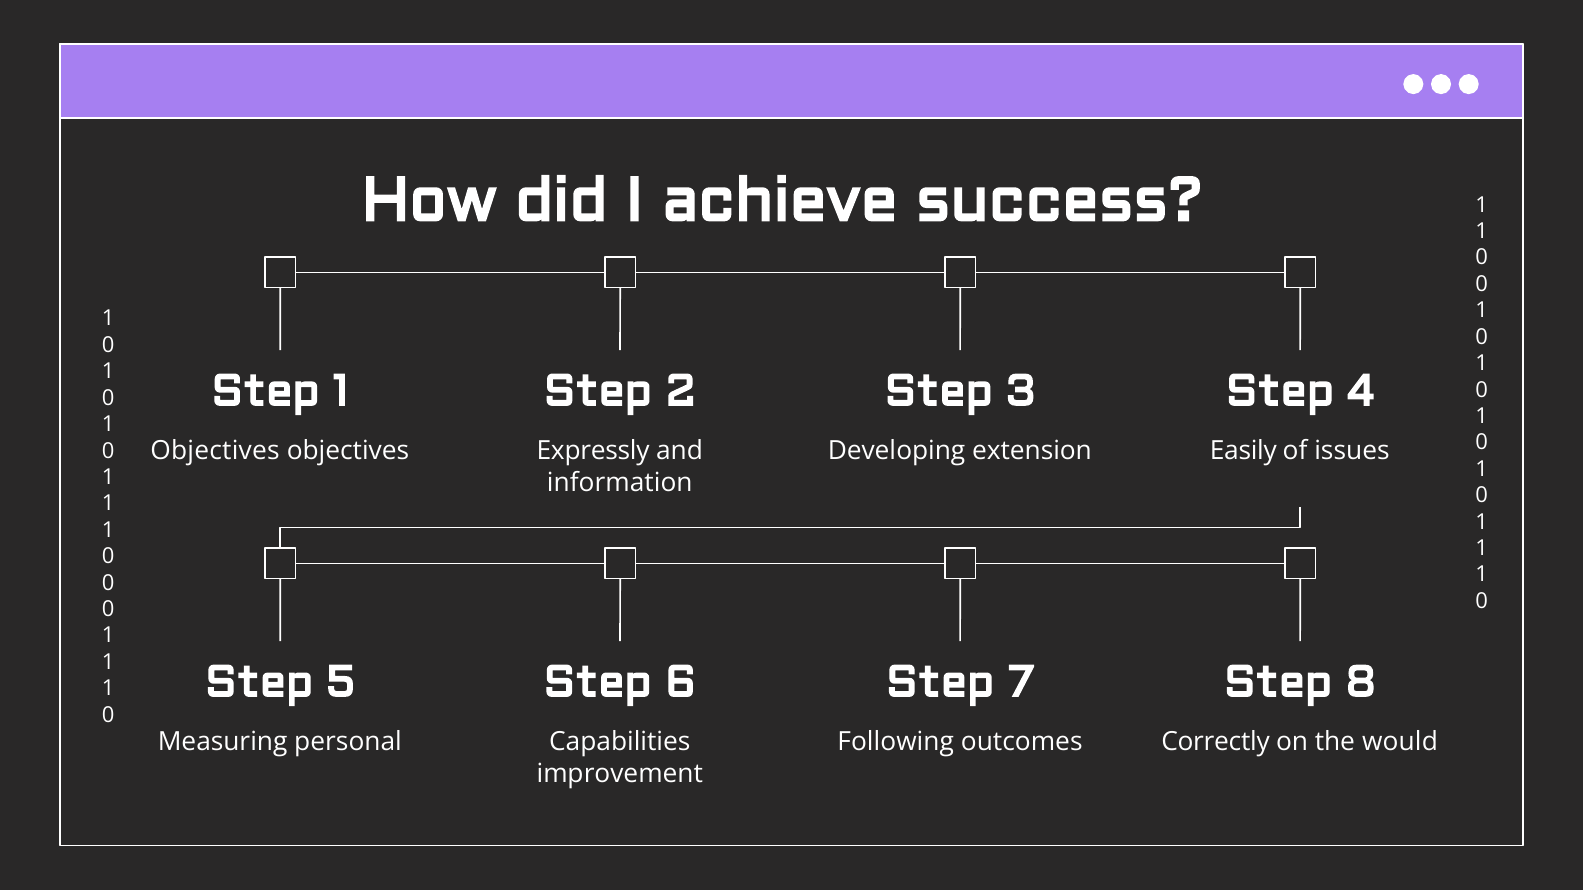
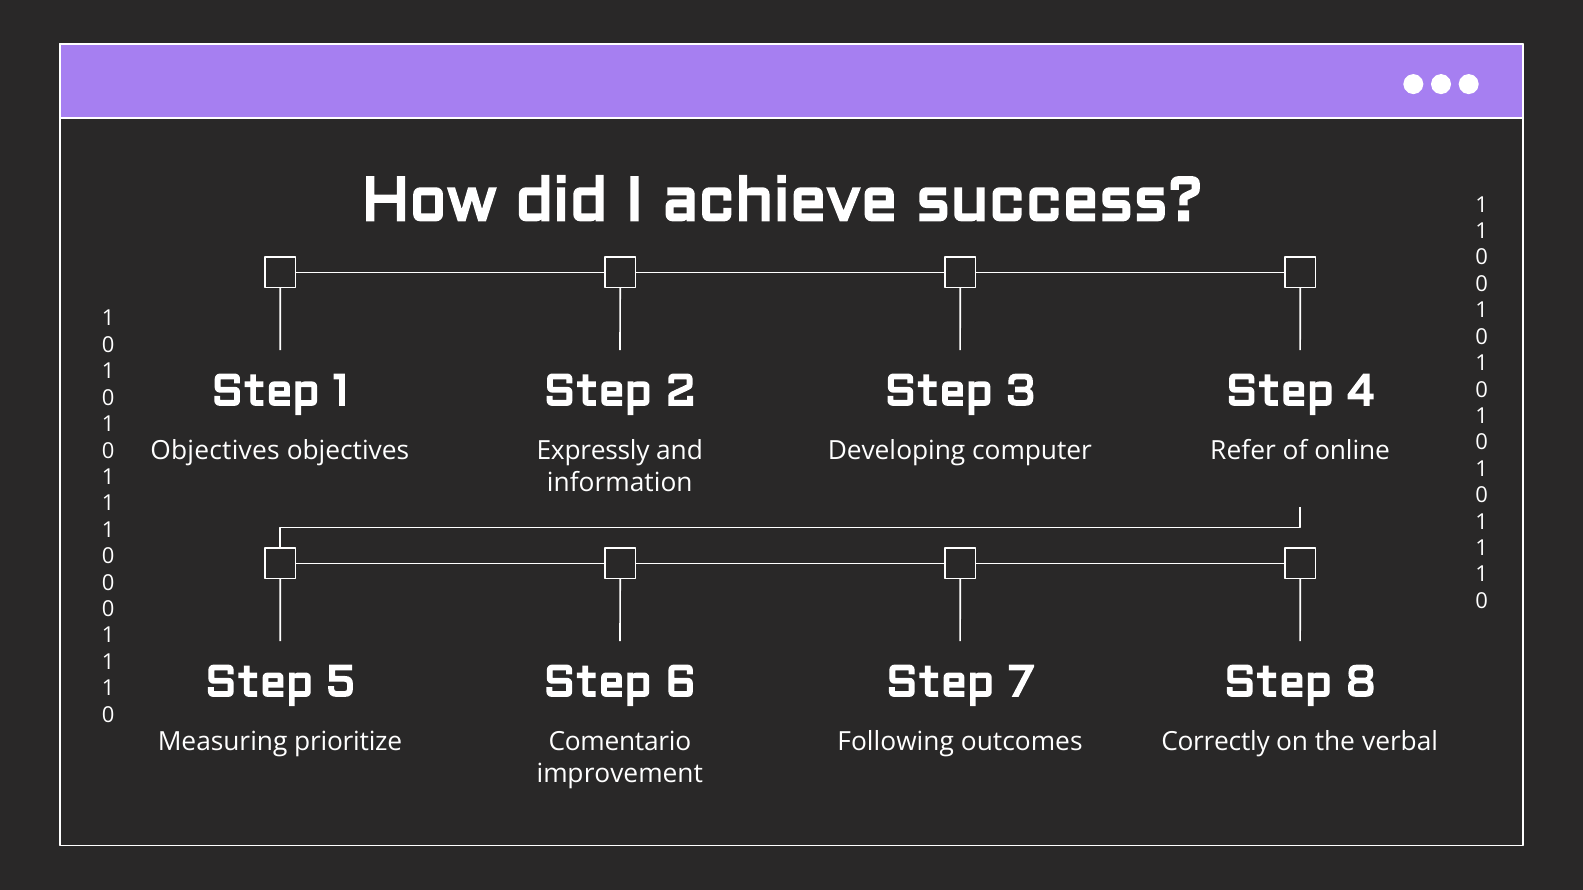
extension: extension -> computer
Easily: Easily -> Refer
issues: issues -> online
personal: personal -> prioritize
Capabilities: Capabilities -> Comentario
would: would -> verbal
